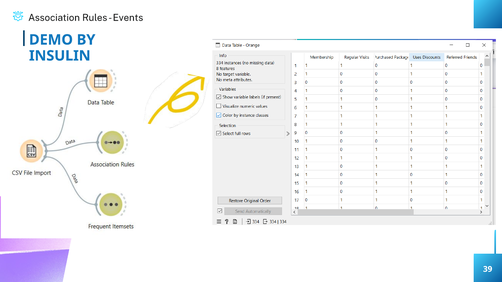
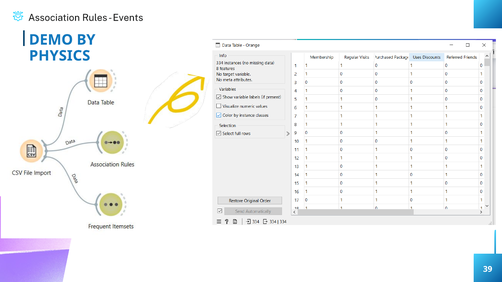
INSULIN: INSULIN -> PHYSICS
